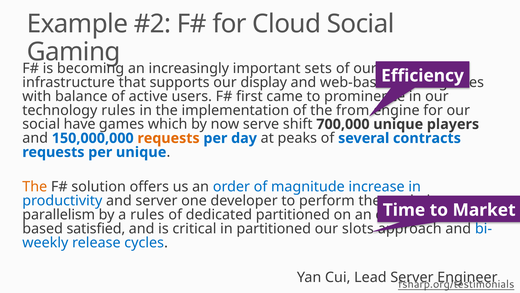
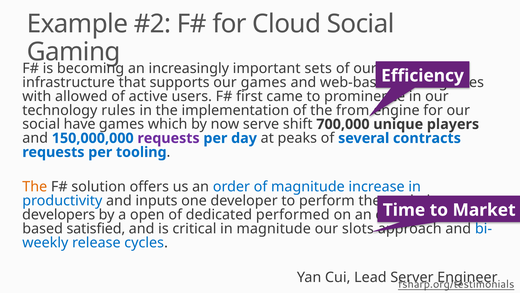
our display: display -> games
balance: balance -> allowed
requests at (169, 138) colour: orange -> purple
per unique: unique -> tooling
and server: server -> inputs
parallelism: parallelism -> developers
a rules: rules -> open
dedicated partitioned: partitioned -> performed
in partitioned: partitioned -> magnitude
